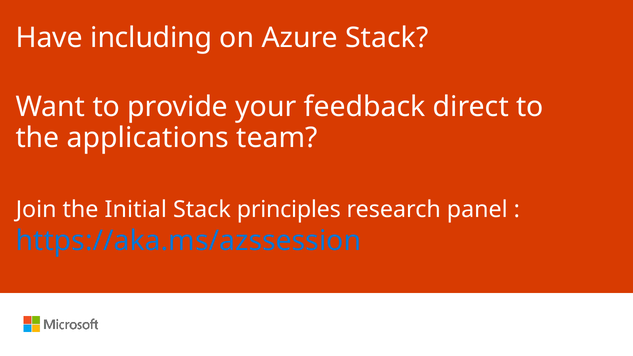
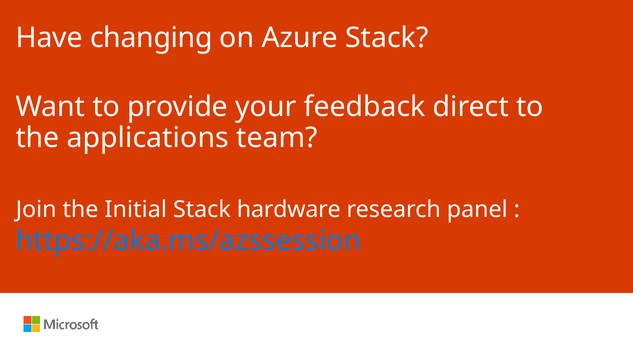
including: including -> changing
principles: principles -> hardware
